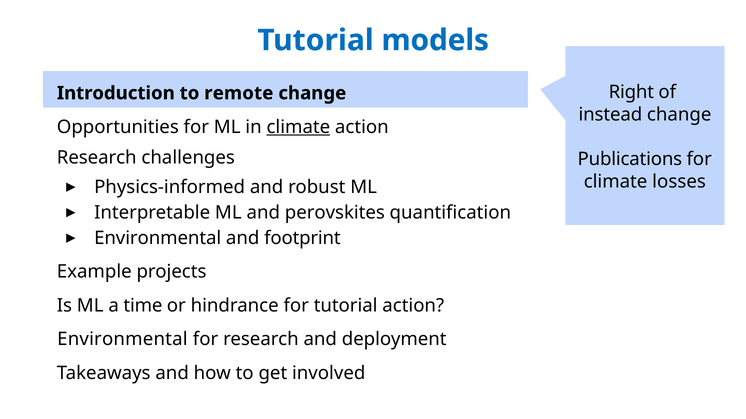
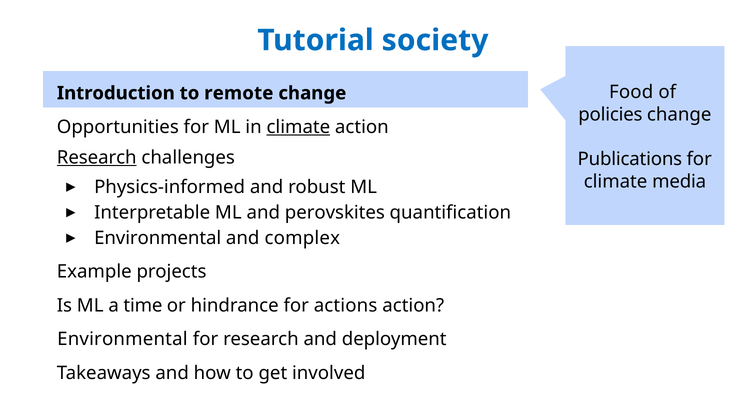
models: models -> society
Right: Right -> Food
instead: instead -> policies
Research at (97, 158) underline: none -> present
losses: losses -> media
footprint: footprint -> complex
for tutorial: tutorial -> actions
